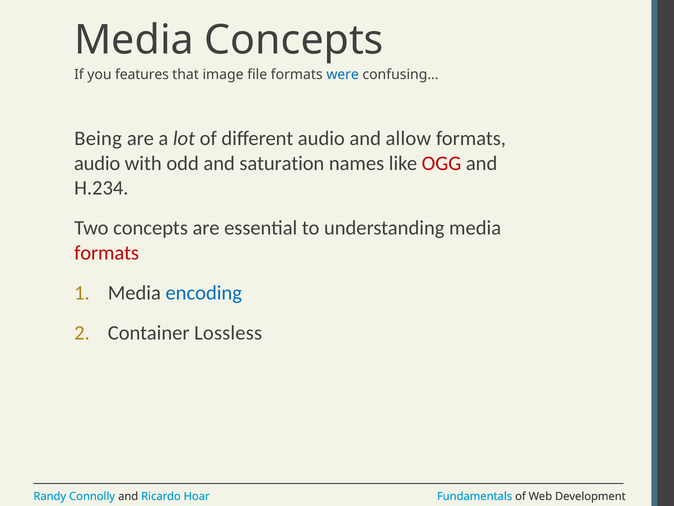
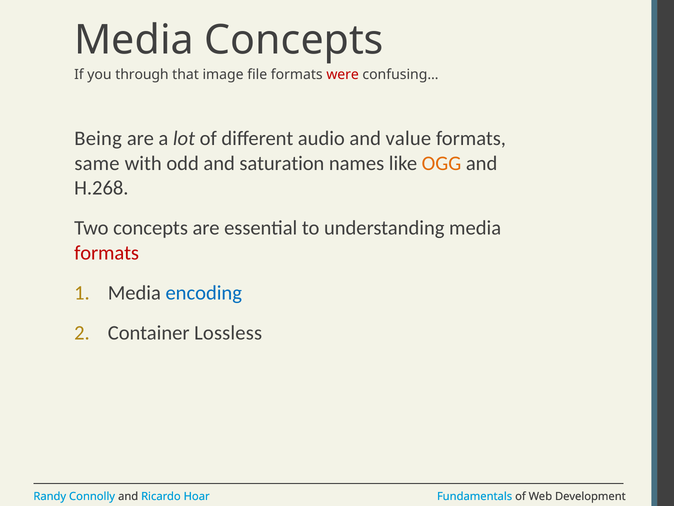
features: features -> through
were colour: blue -> red
allow: allow -> value
audio at (97, 163): audio -> same
OGG colour: red -> orange
H.234: H.234 -> H.268
